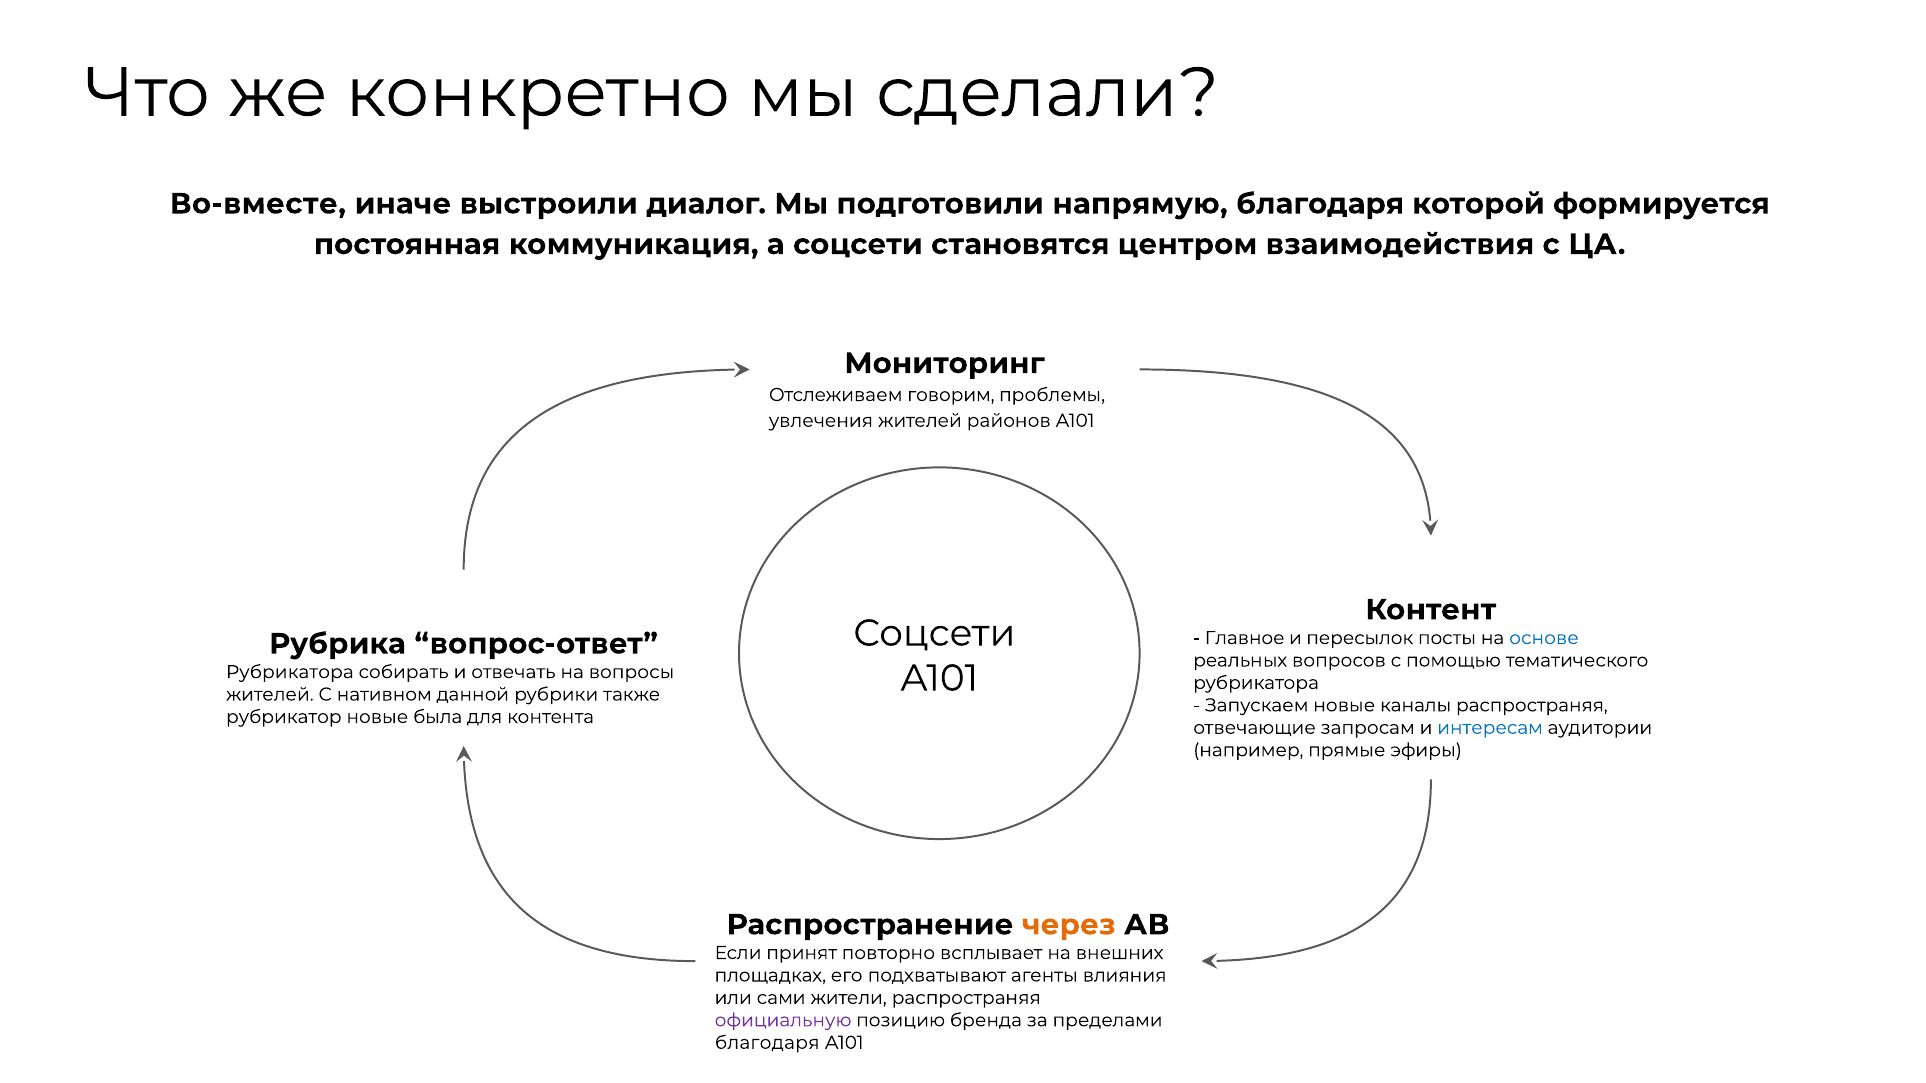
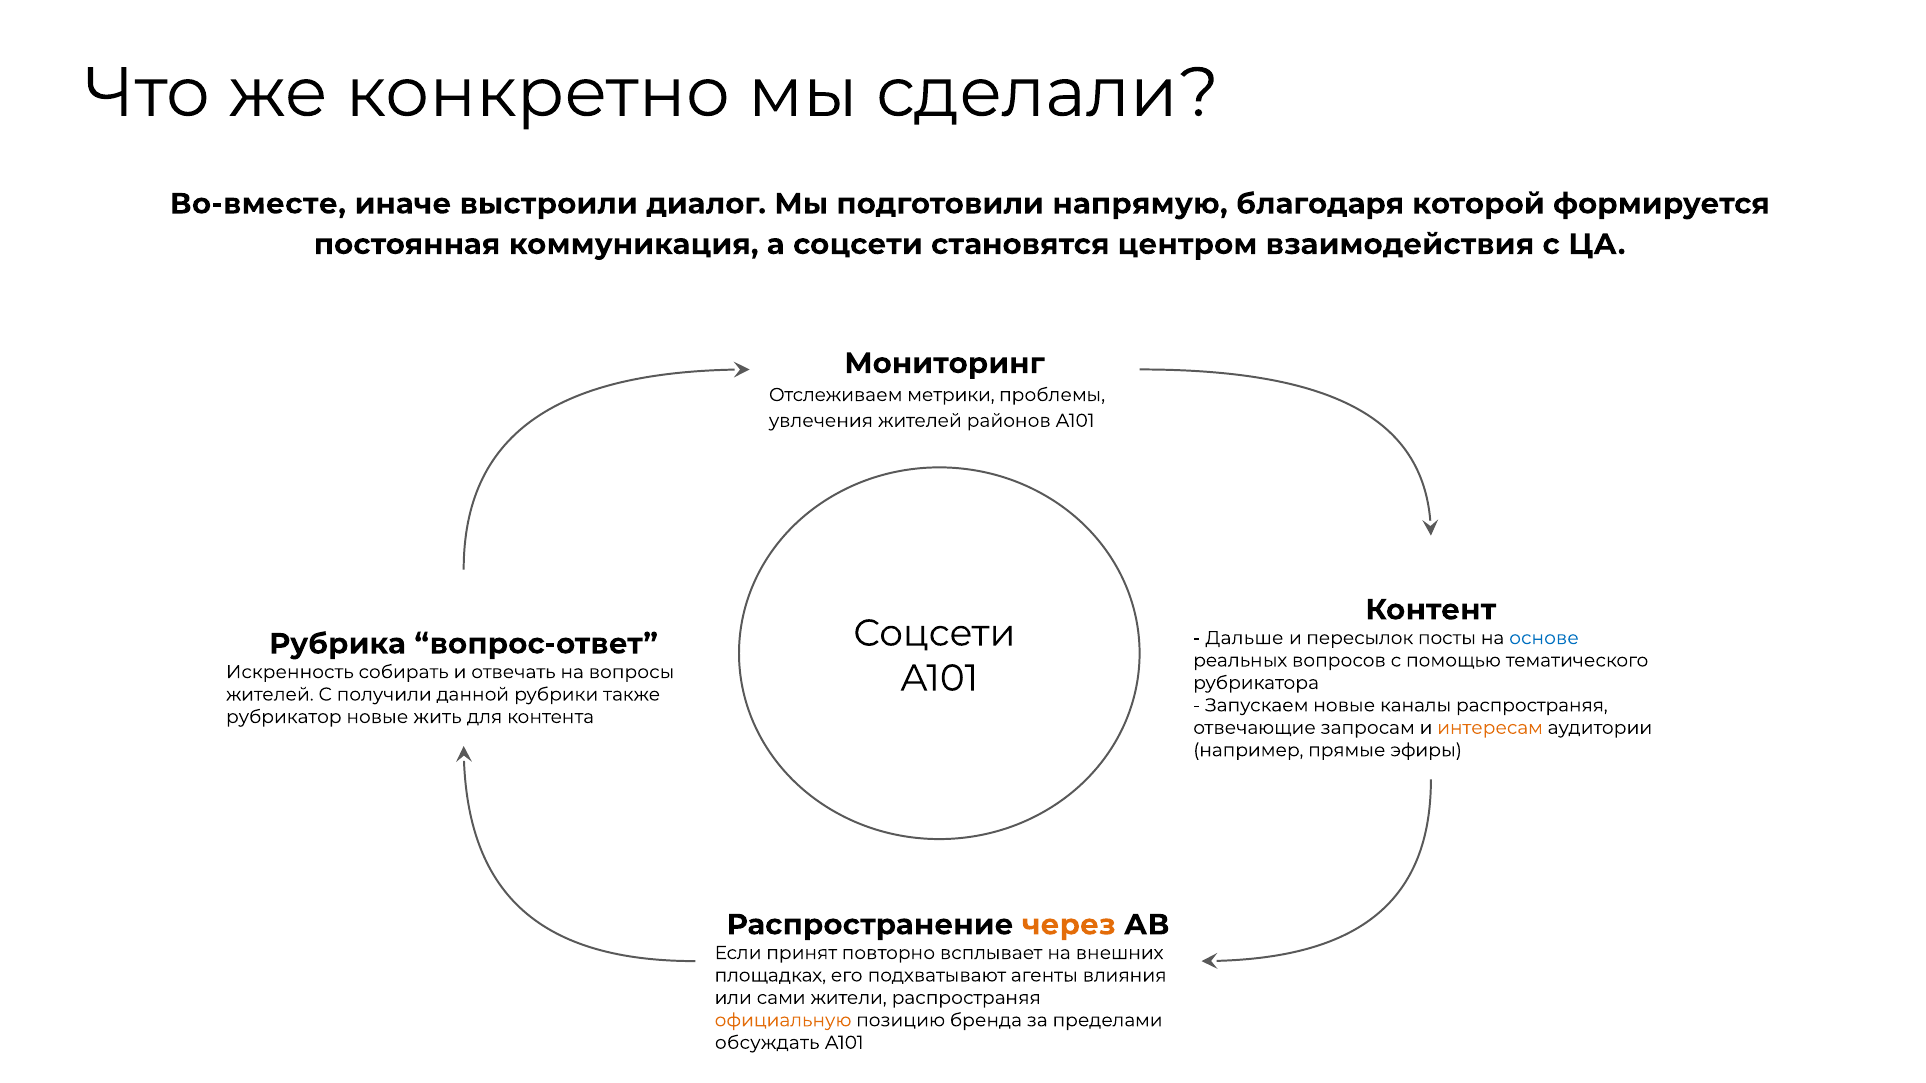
говорим: говорим -> метрики
Главное: Главное -> Дальше
Рубрикатора at (290, 672): Рубрикатора -> Искренность
нативном: нативном -> получили
была: была -> жить
интересам colour: blue -> orange
официальную colour: purple -> orange
благодаря at (767, 1043): благодаря -> обсуждать
